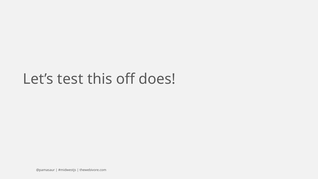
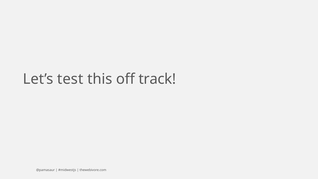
does: does -> track
